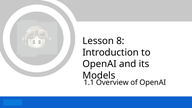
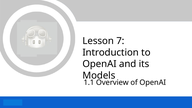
8: 8 -> 7
